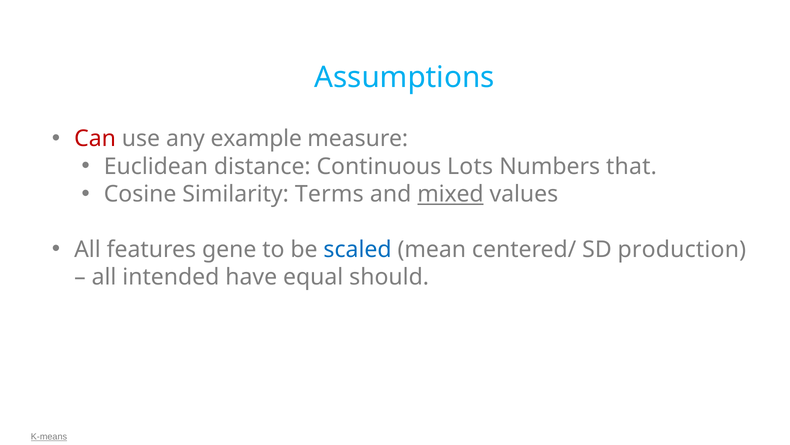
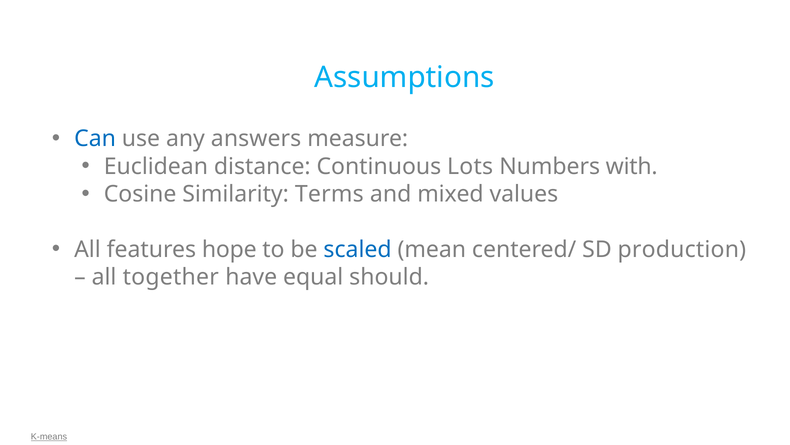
Can colour: red -> blue
example: example -> answers
that: that -> with
mixed underline: present -> none
gene: gene -> hope
intended: intended -> together
